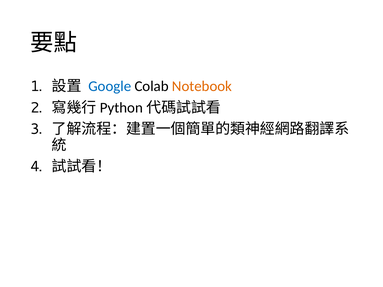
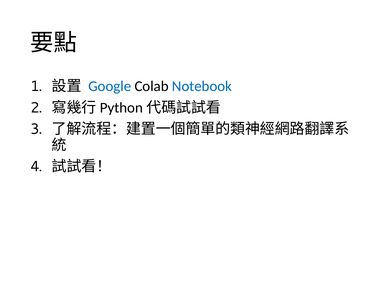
Notebook colour: orange -> blue
